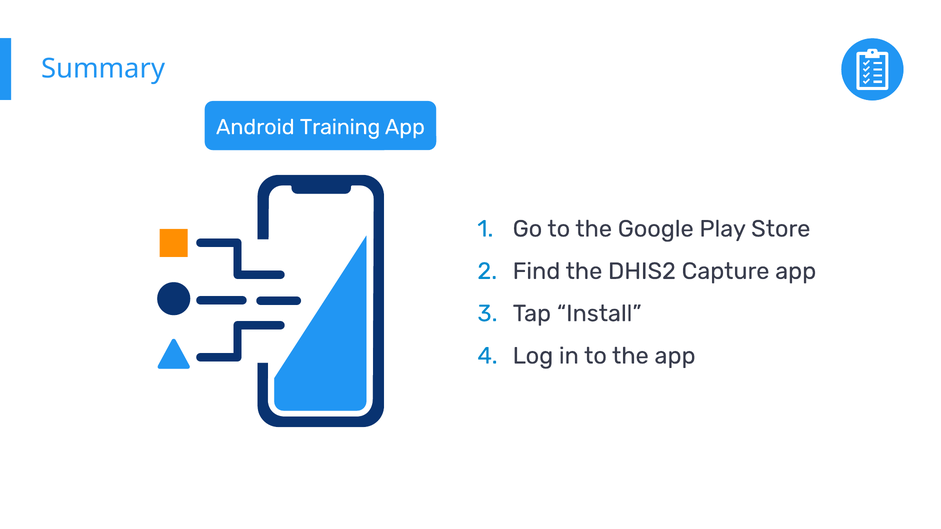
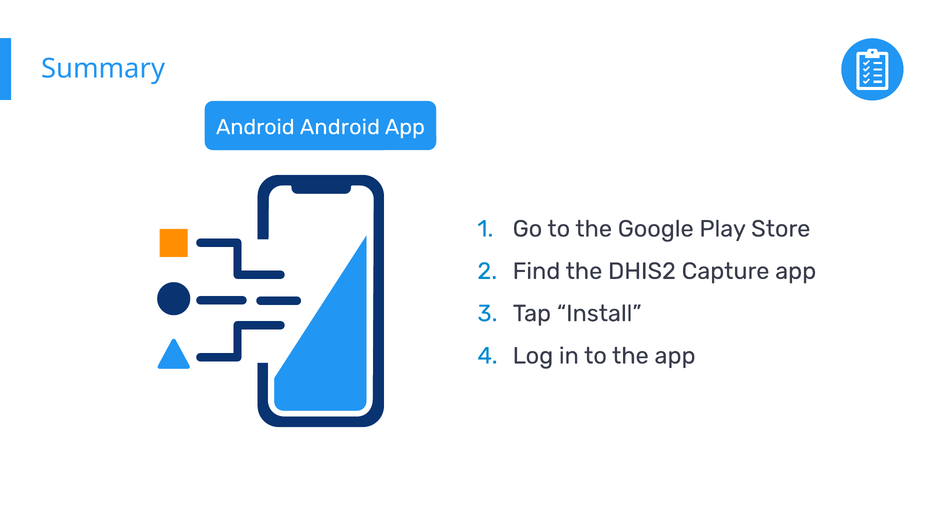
Android Training: Training -> Android
